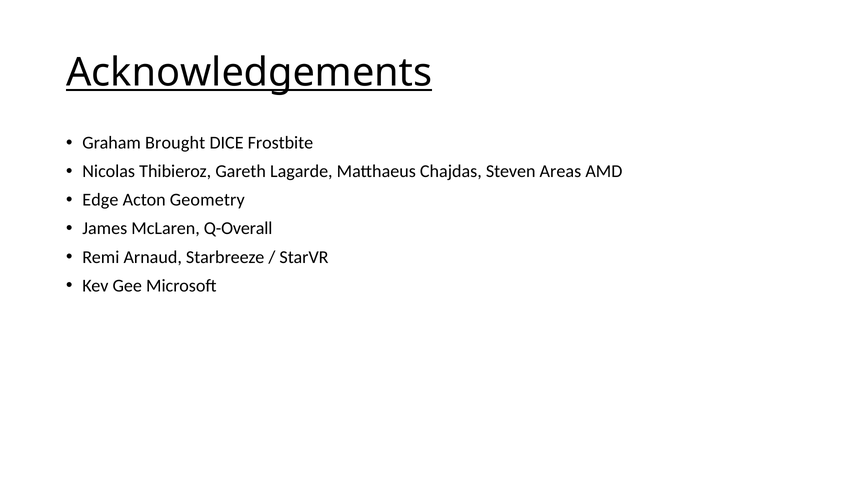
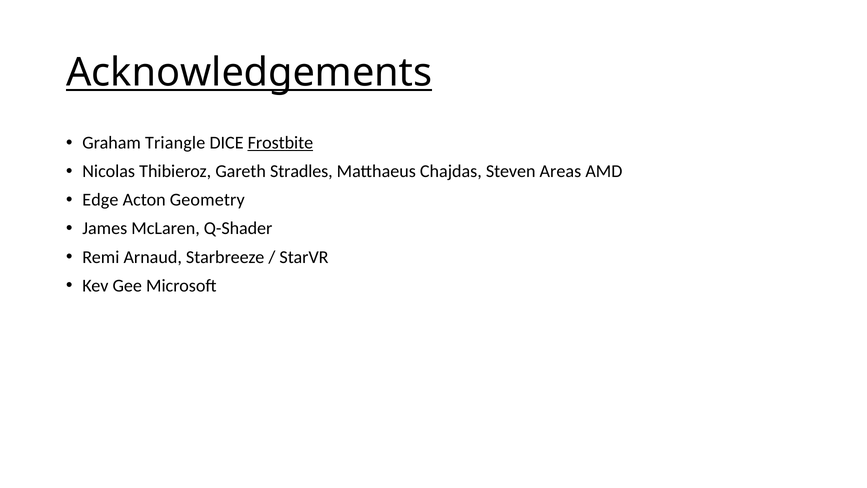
Brought: Brought -> Triangle
Frostbite underline: none -> present
Lagarde: Lagarde -> Stradles
Q-Overall: Q-Overall -> Q-Shader
